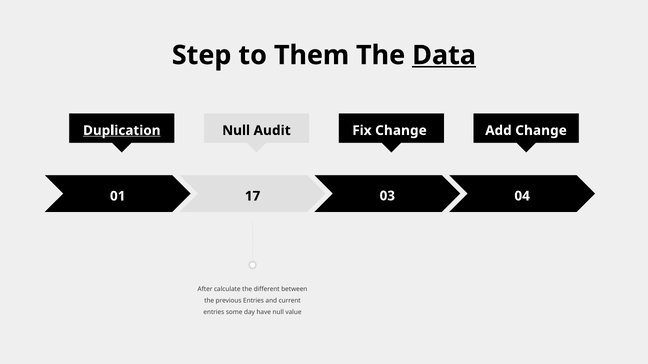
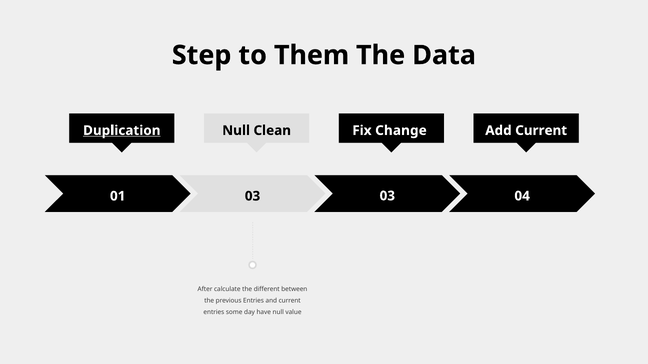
Data underline: present -> none
Audit: Audit -> Clean
Add Change: Change -> Current
01 17: 17 -> 03
